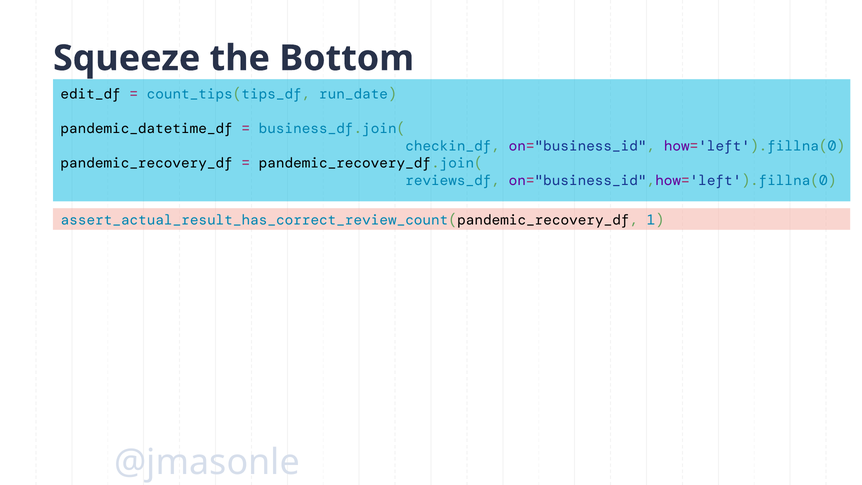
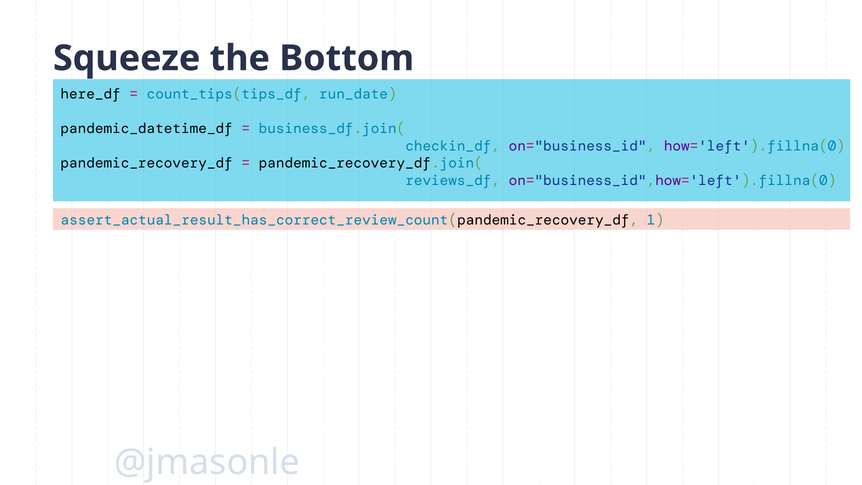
edit_df: edit_df -> here_df
